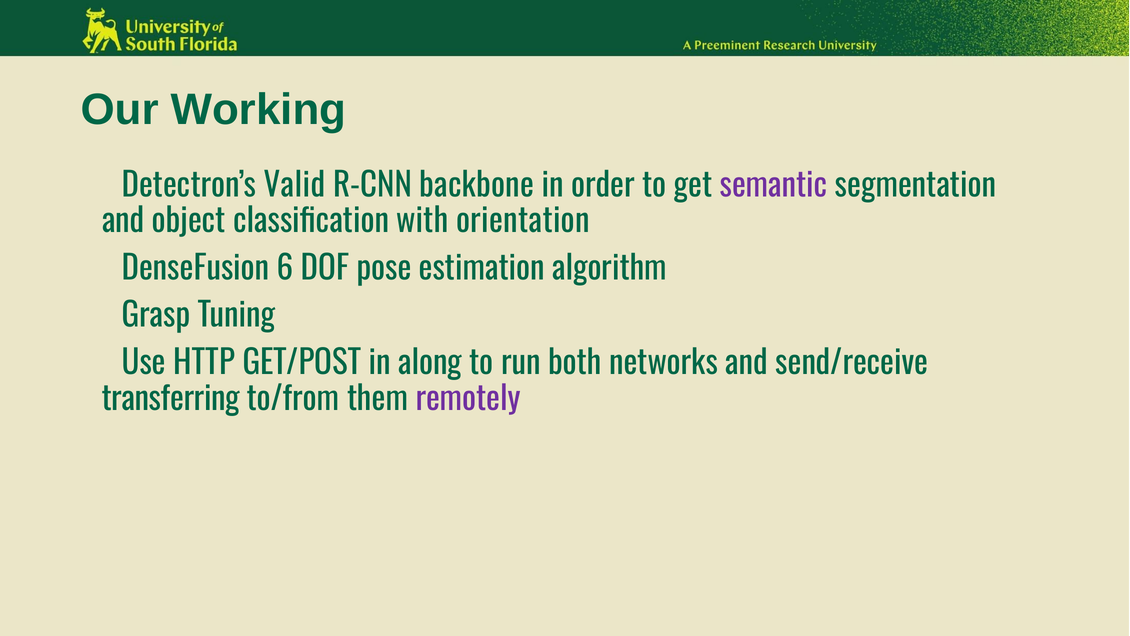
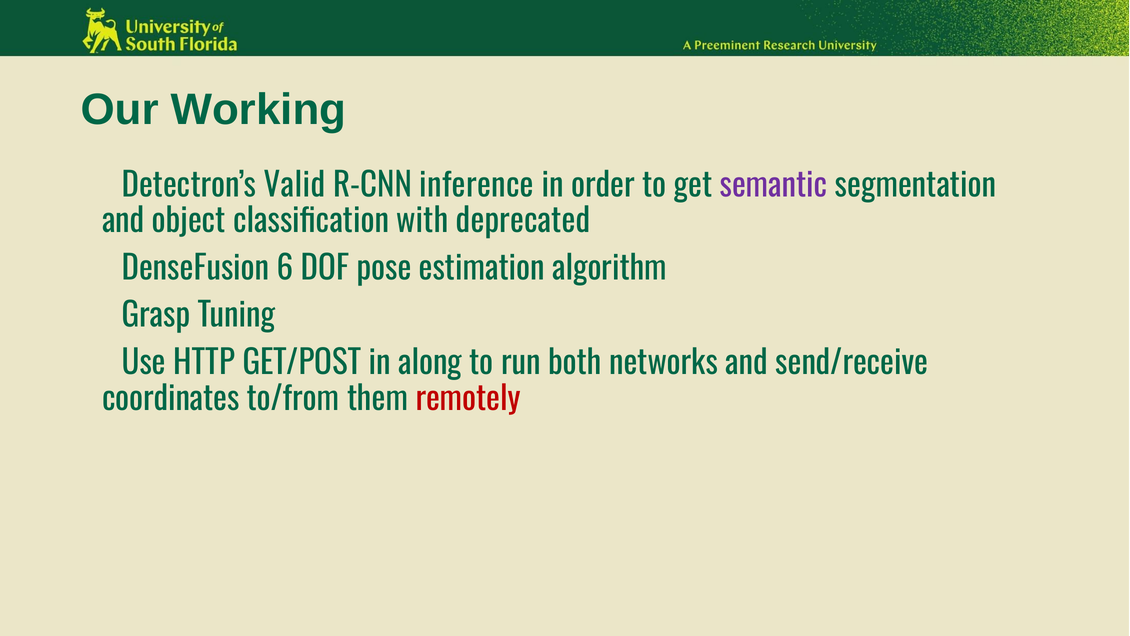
backbone: backbone -> inference
orientation: orientation -> deprecated
transferring: transferring -> coordinates
remotely colour: purple -> red
